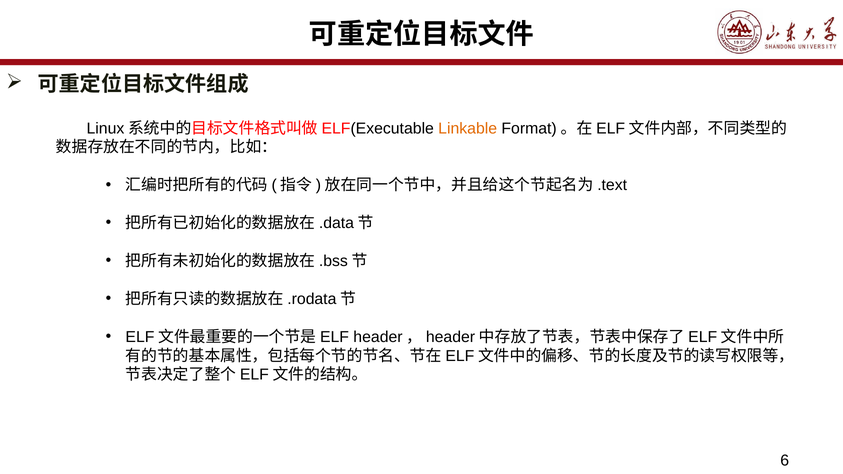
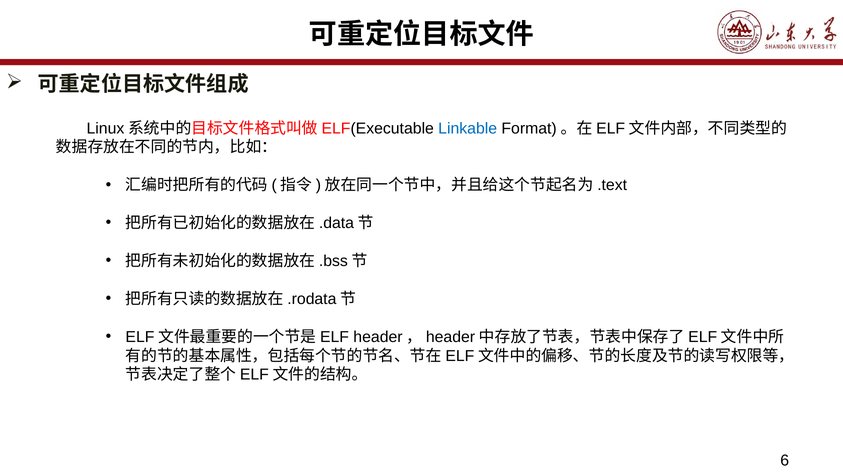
Linkable colour: orange -> blue
